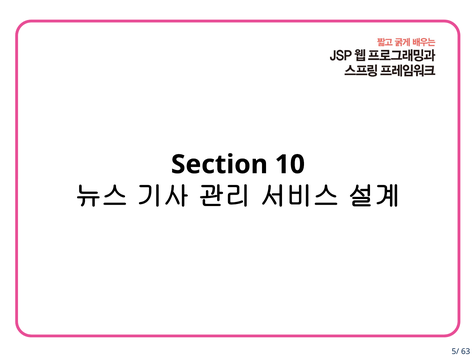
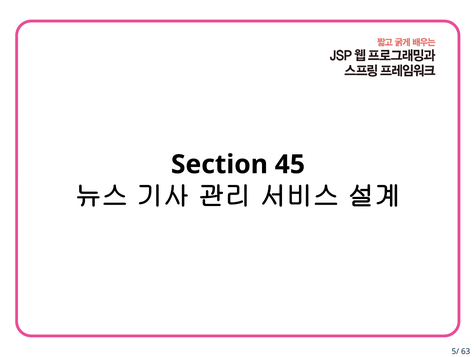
10: 10 -> 45
